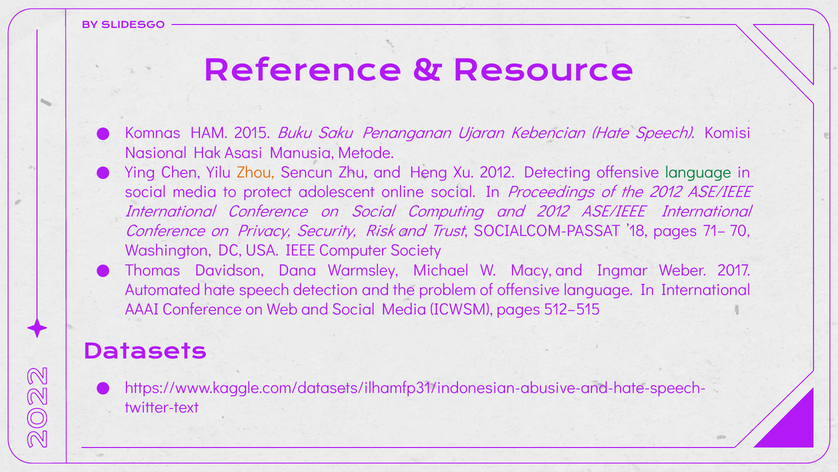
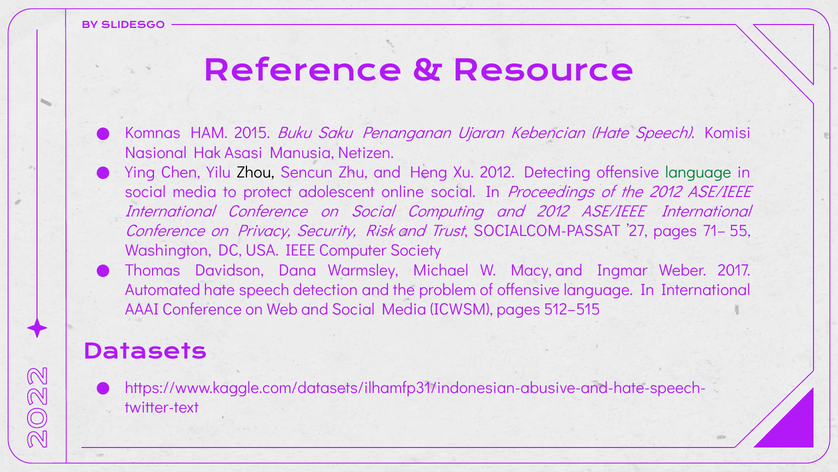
Metode: Metode -> Netizen
Zhou colour: orange -> black
’18: ’18 -> ’27
70: 70 -> 55
